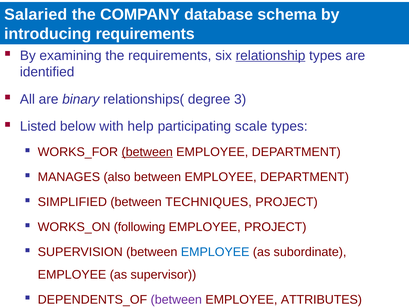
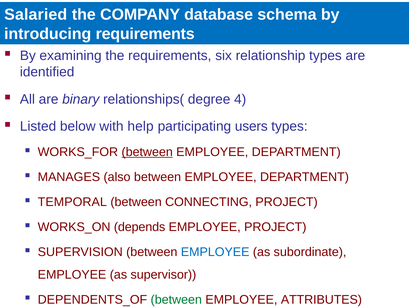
relationship underline: present -> none
3: 3 -> 4
scale: scale -> users
SIMPLIFIED: SIMPLIFIED -> TEMPORAL
TECHNIQUES: TECHNIQUES -> CONNECTING
following: following -> depends
between at (176, 299) colour: purple -> green
